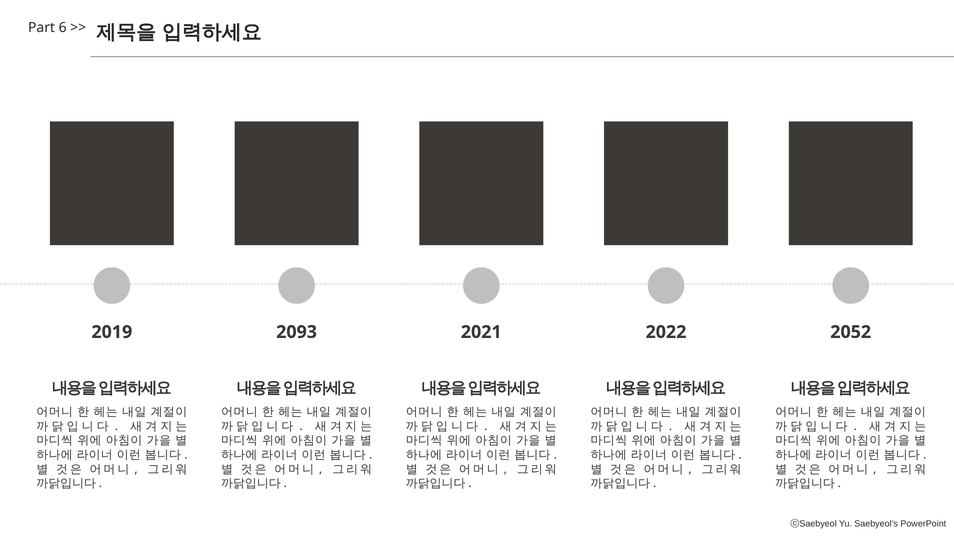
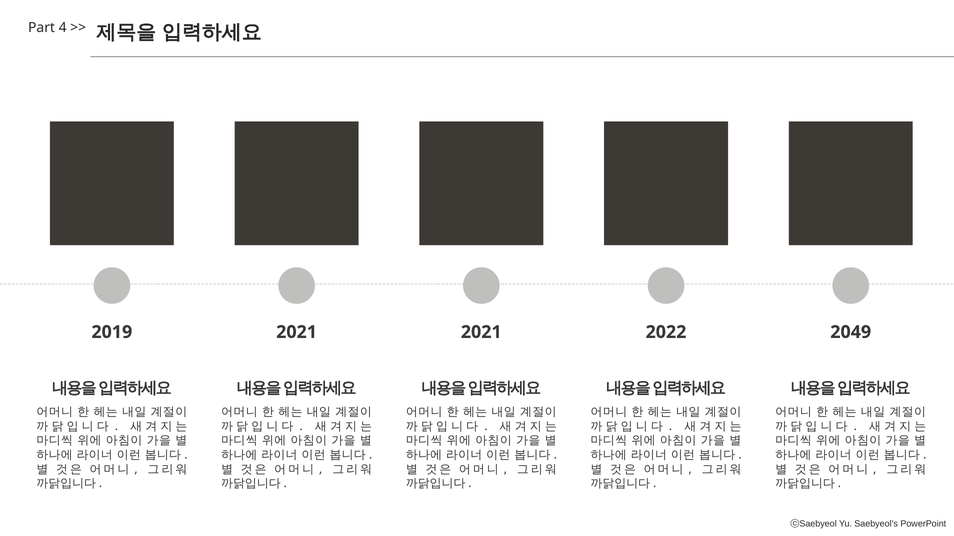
6: 6 -> 4
2093 at (297, 332): 2093 -> 2021
2052: 2052 -> 2049
